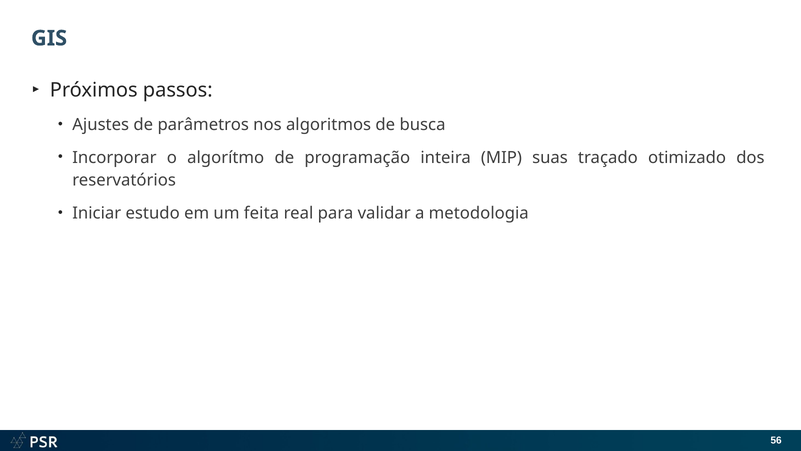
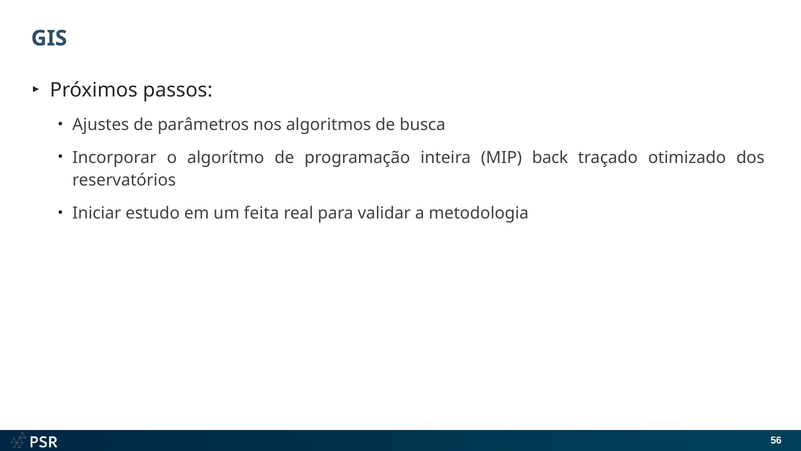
suas: suas -> back
